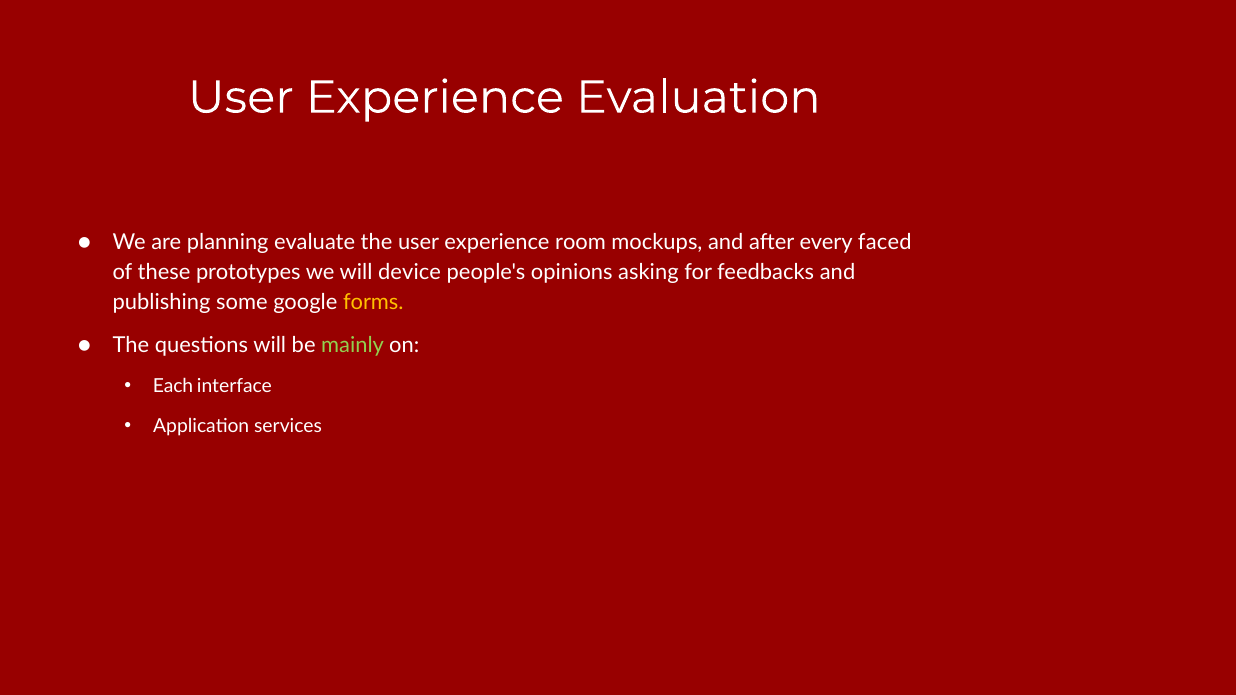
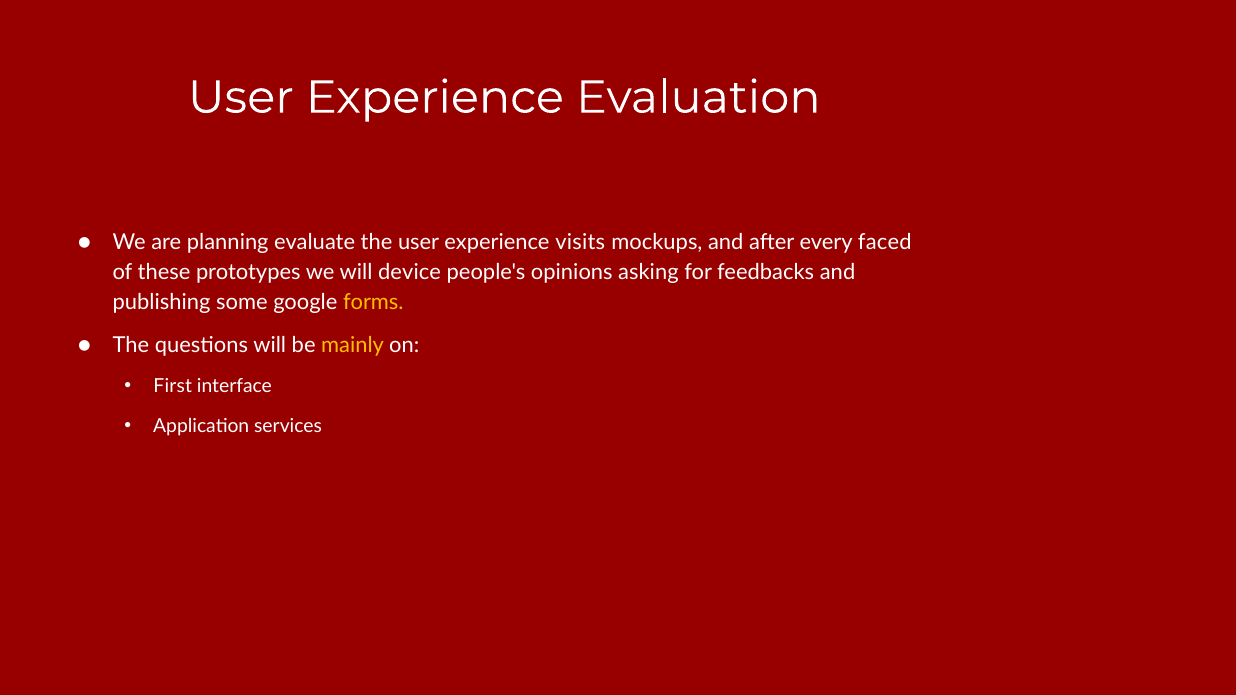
room: room -> visits
mainly colour: light green -> yellow
Each: Each -> First
